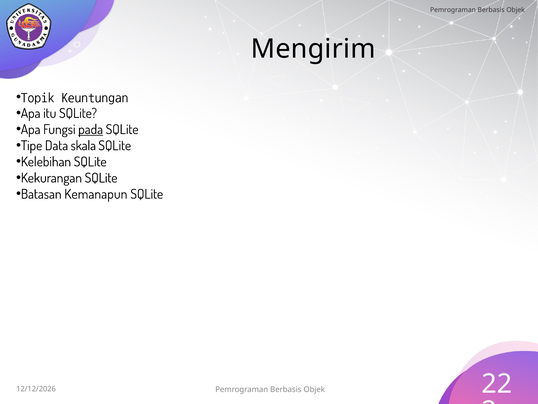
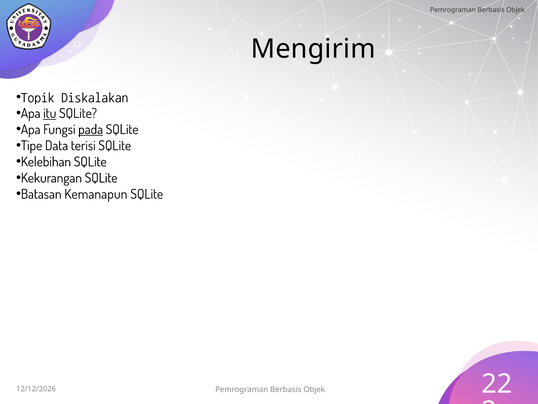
Keuntungan: Keuntungan -> Diskalakan
itu underline: none -> present
skala: skala -> terisi
